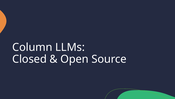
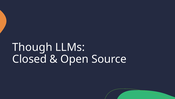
Column: Column -> Though
